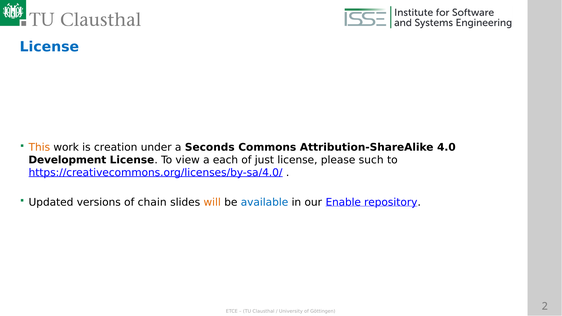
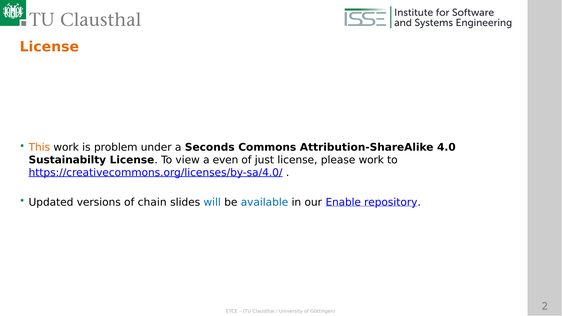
License at (49, 47) colour: blue -> orange
creation: creation -> problem
Development: Development -> Sustainabilty
each: each -> even
please such: such -> work
will colour: orange -> blue
